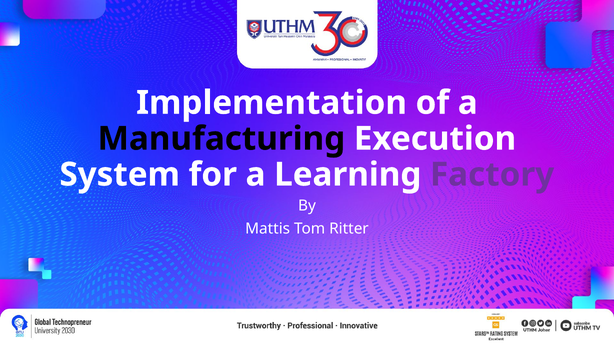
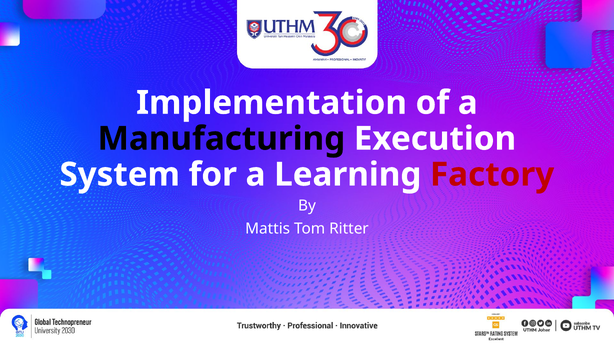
Factory colour: purple -> red
